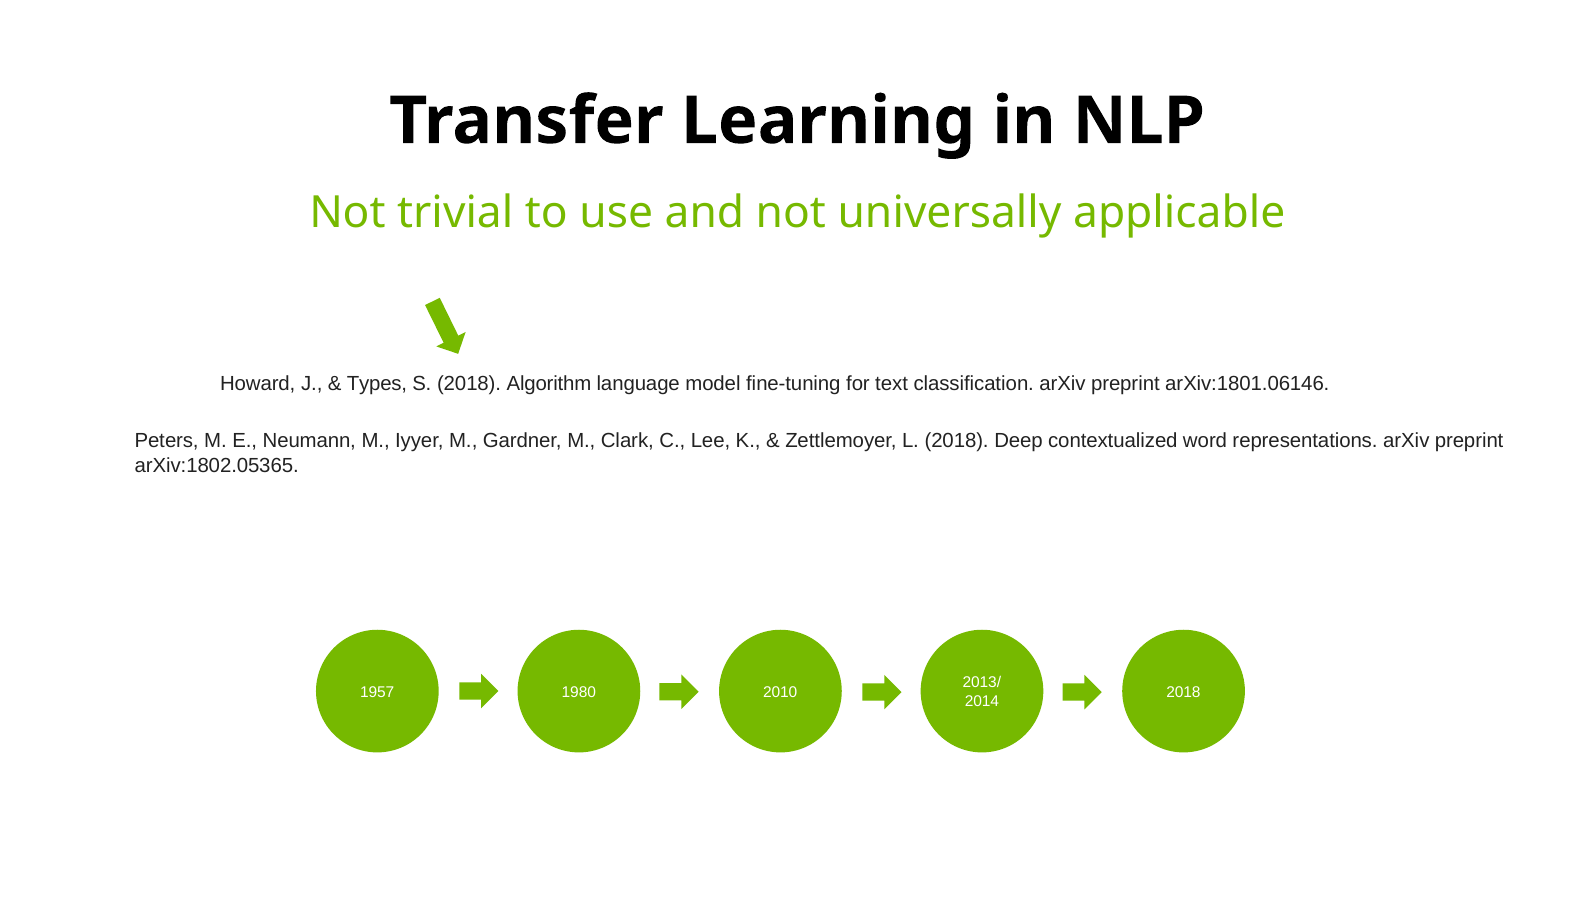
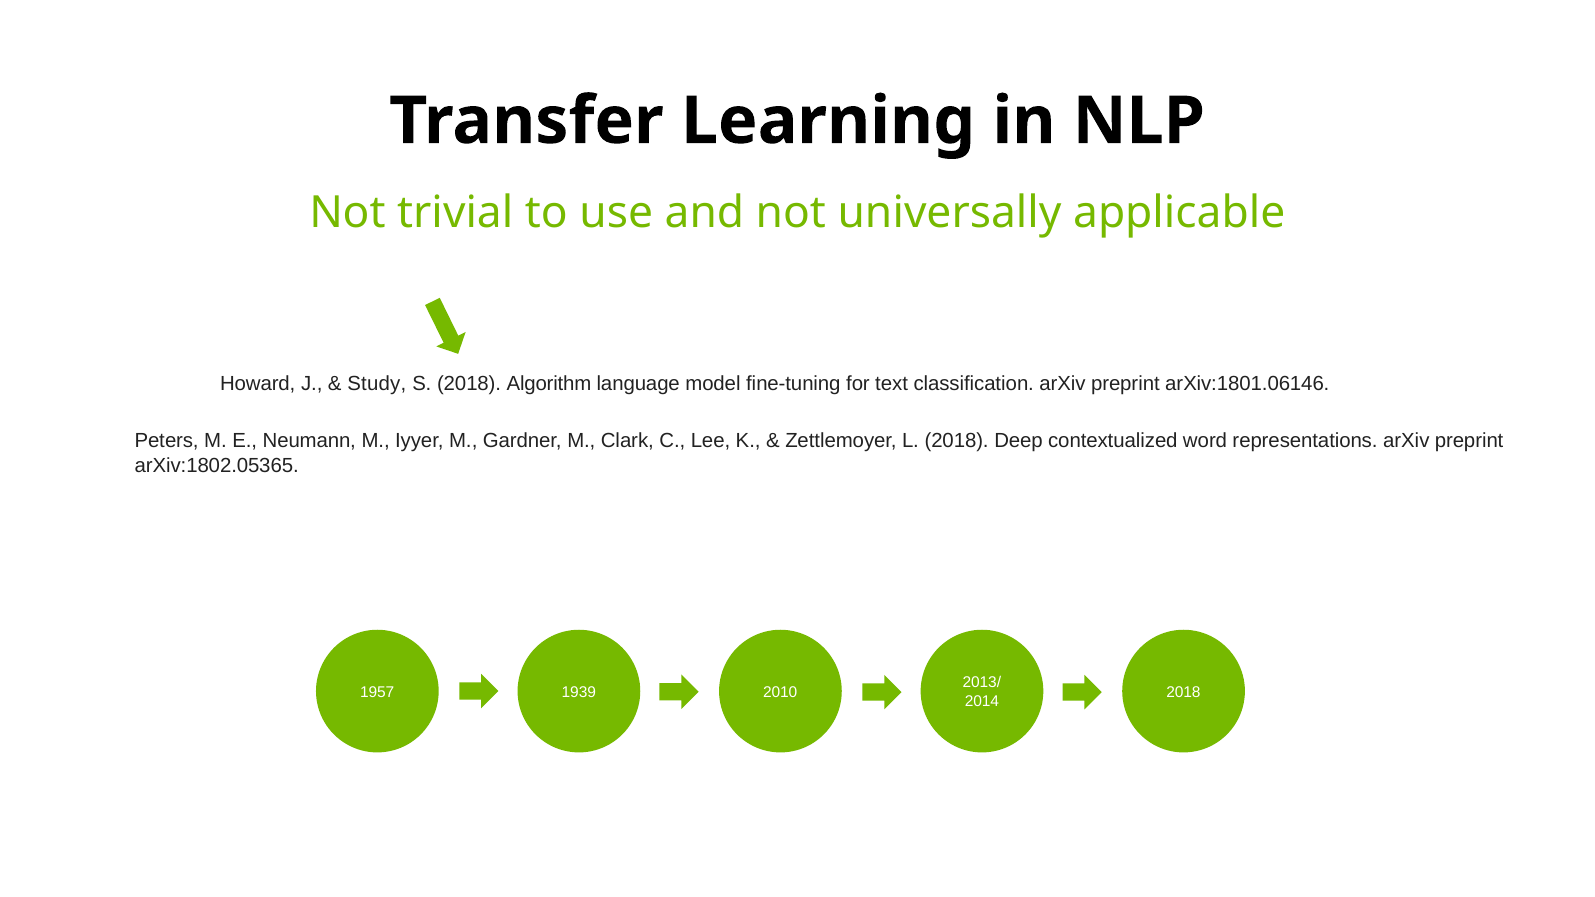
Types: Types -> Study
1980: 1980 -> 1939
